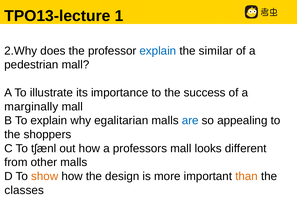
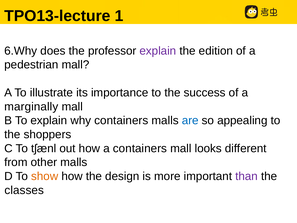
2.Why: 2.Why -> 6.Why
explain at (158, 51) colour: blue -> purple
similar: similar -> edition
why egalitarian: egalitarian -> containers
a professors: professors -> containers
than colour: orange -> purple
